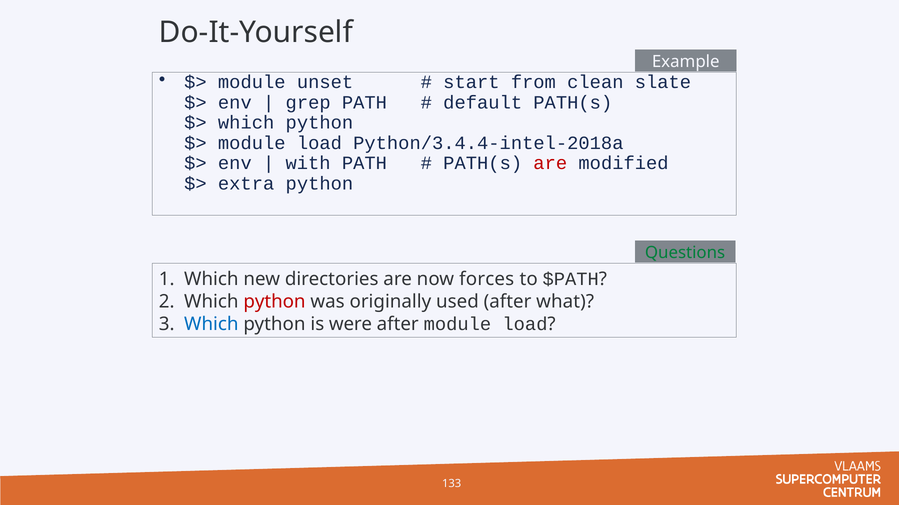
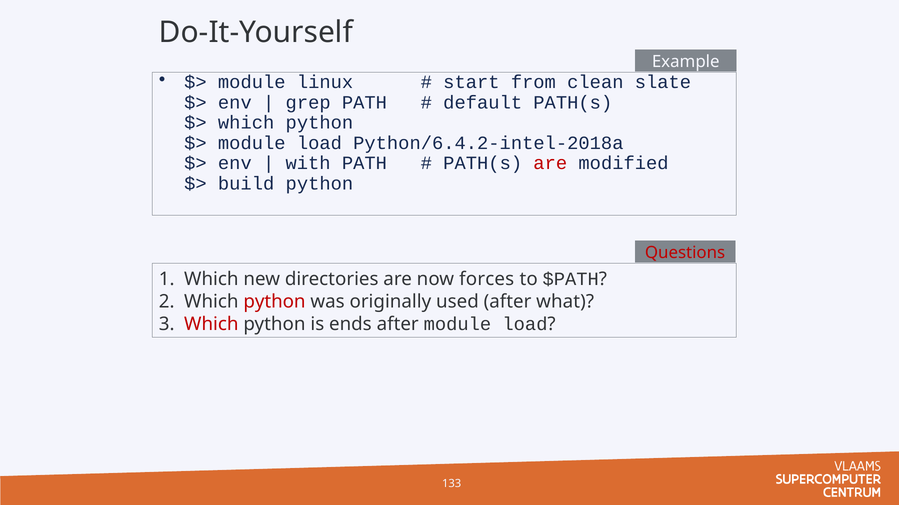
unset: unset -> linux
Python/3.4.4-intel-2018a: Python/3.4.4-intel-2018a -> Python/6.4.2-intel-2018a
extra: extra -> build
Questions colour: green -> red
Which at (211, 324) colour: blue -> red
were: were -> ends
